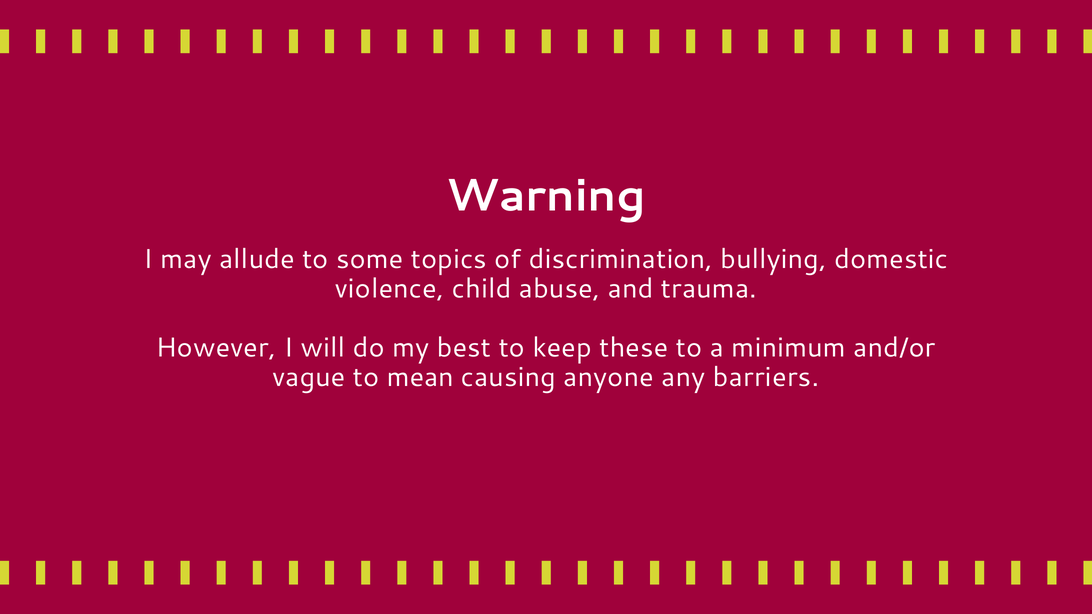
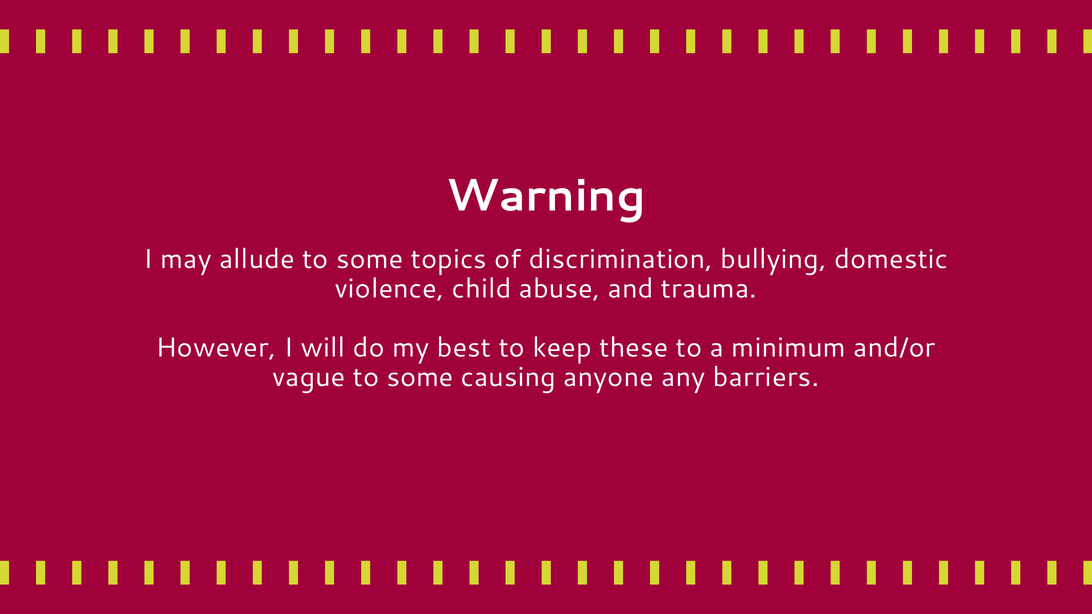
vague to mean: mean -> some
